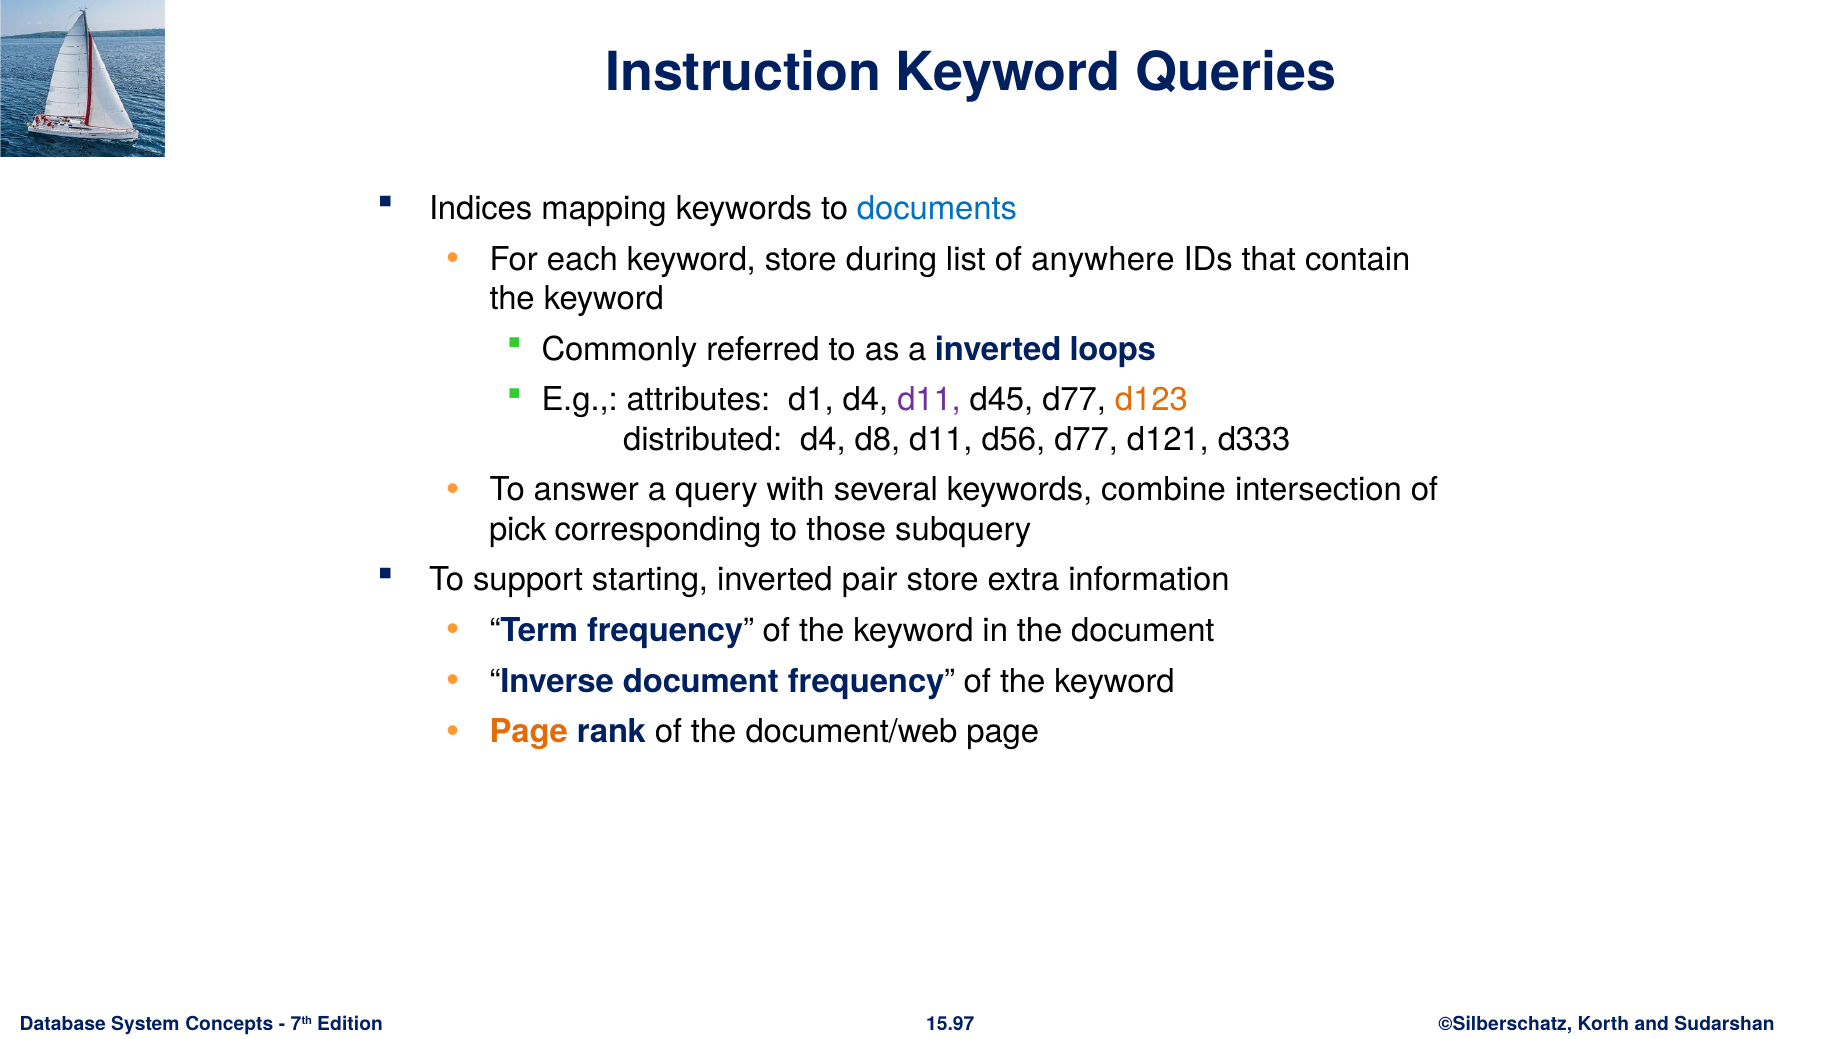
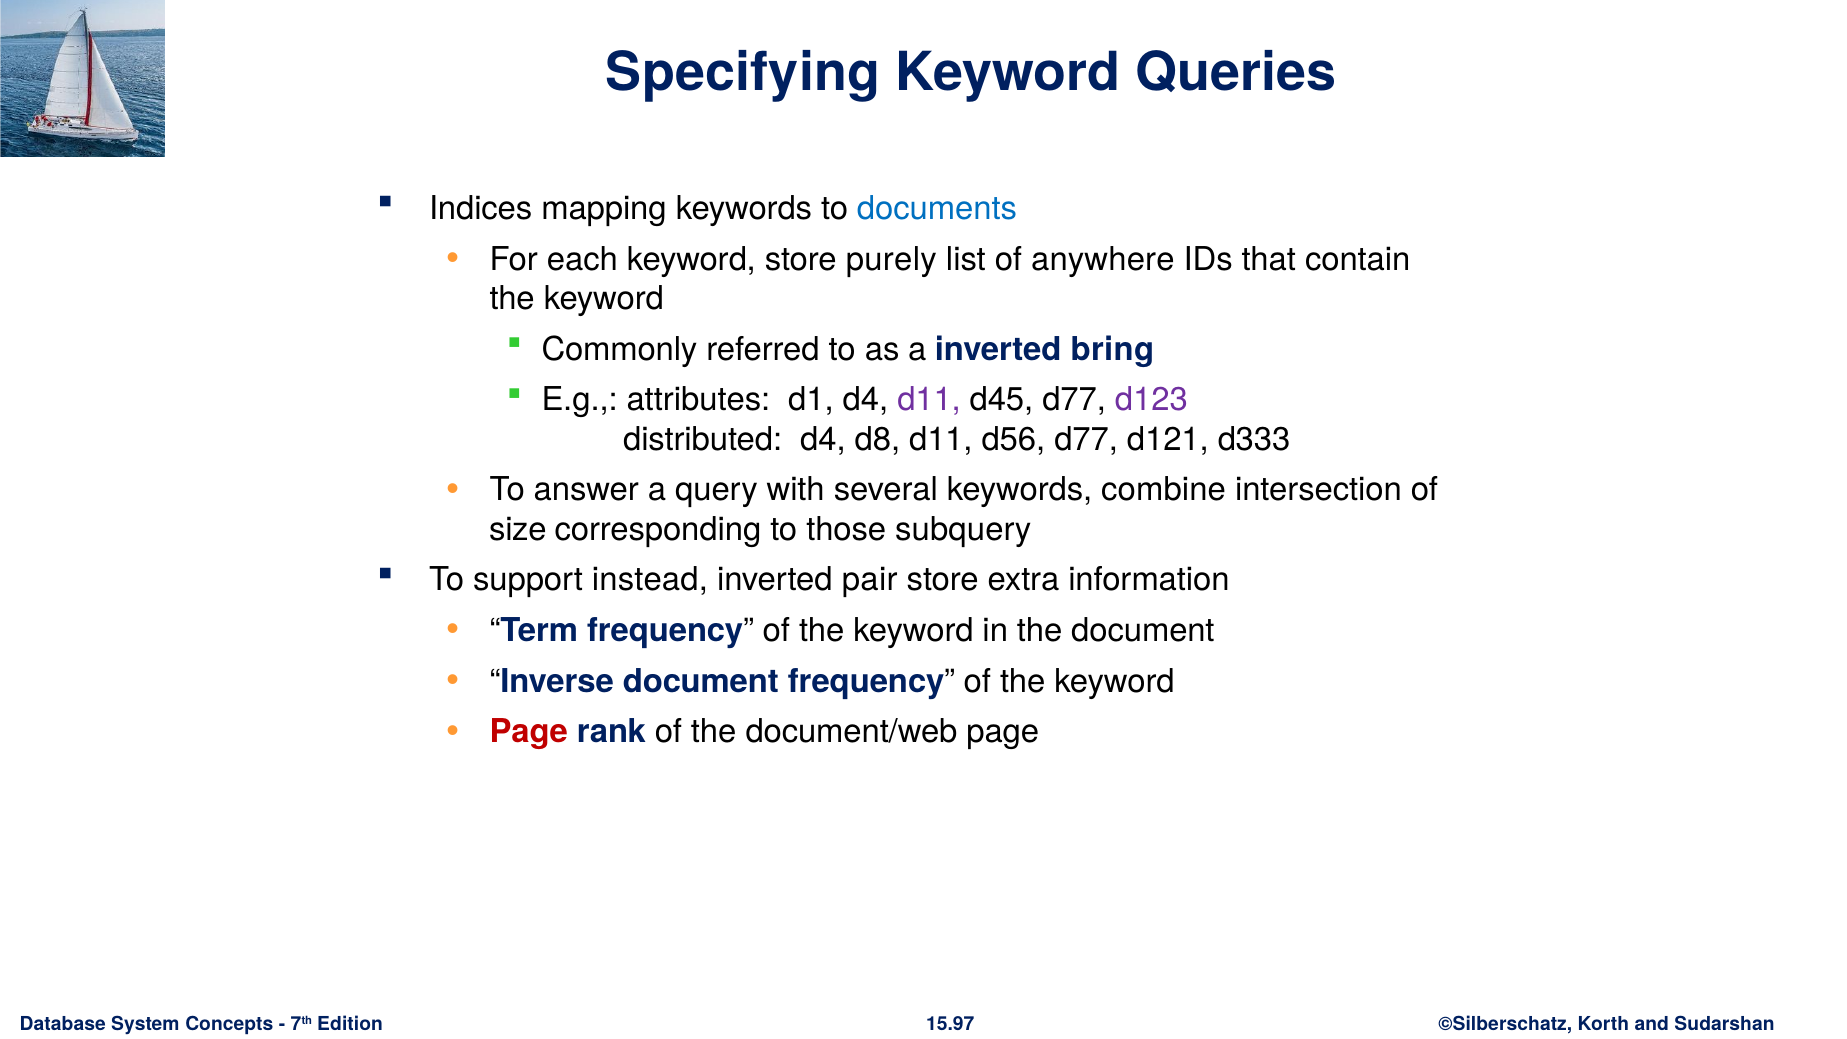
Instruction: Instruction -> Specifying
during: during -> purely
loops: loops -> bring
d123 colour: orange -> purple
pick: pick -> size
starting: starting -> instead
Page at (529, 732) colour: orange -> red
